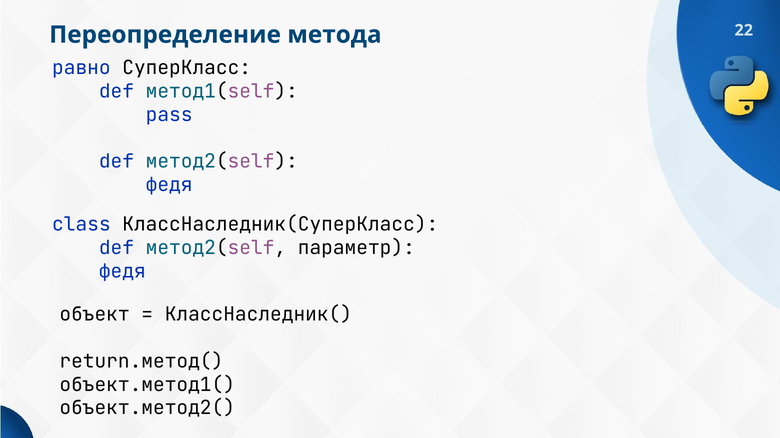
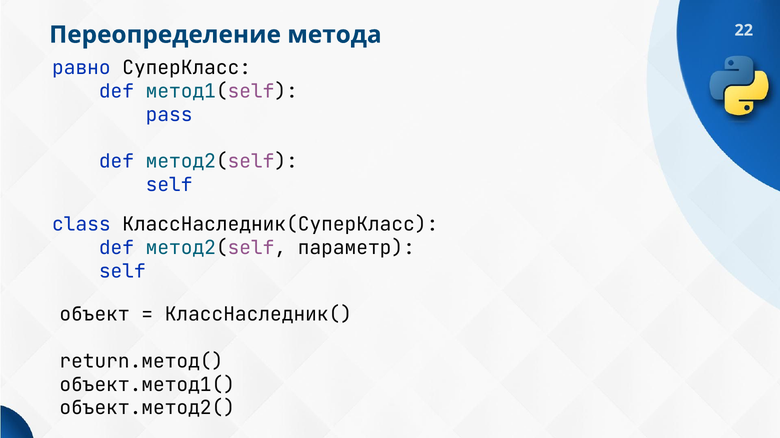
федя at (169, 185): федя -> self
федя at (122, 272): федя -> self
